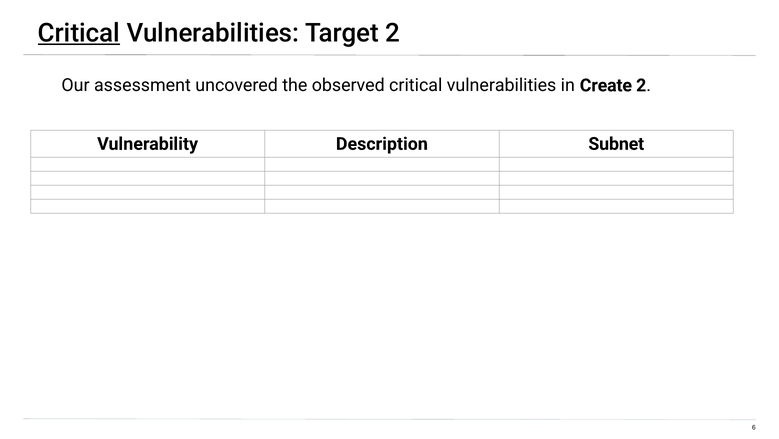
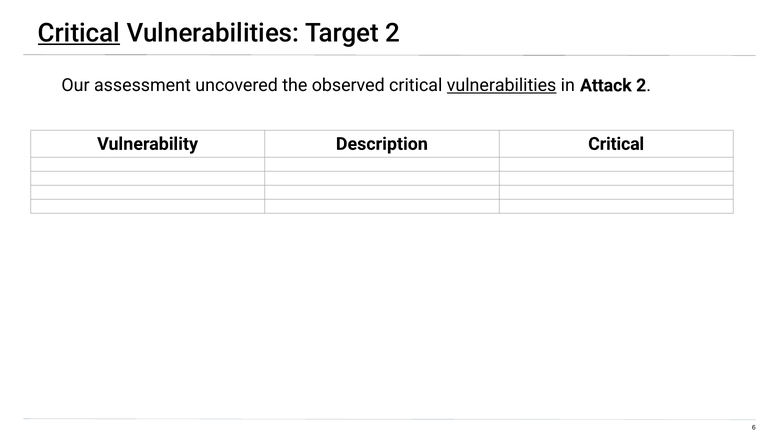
vulnerabilities at (502, 85) underline: none -> present
Create: Create -> Attack
Description Subnet: Subnet -> Critical
